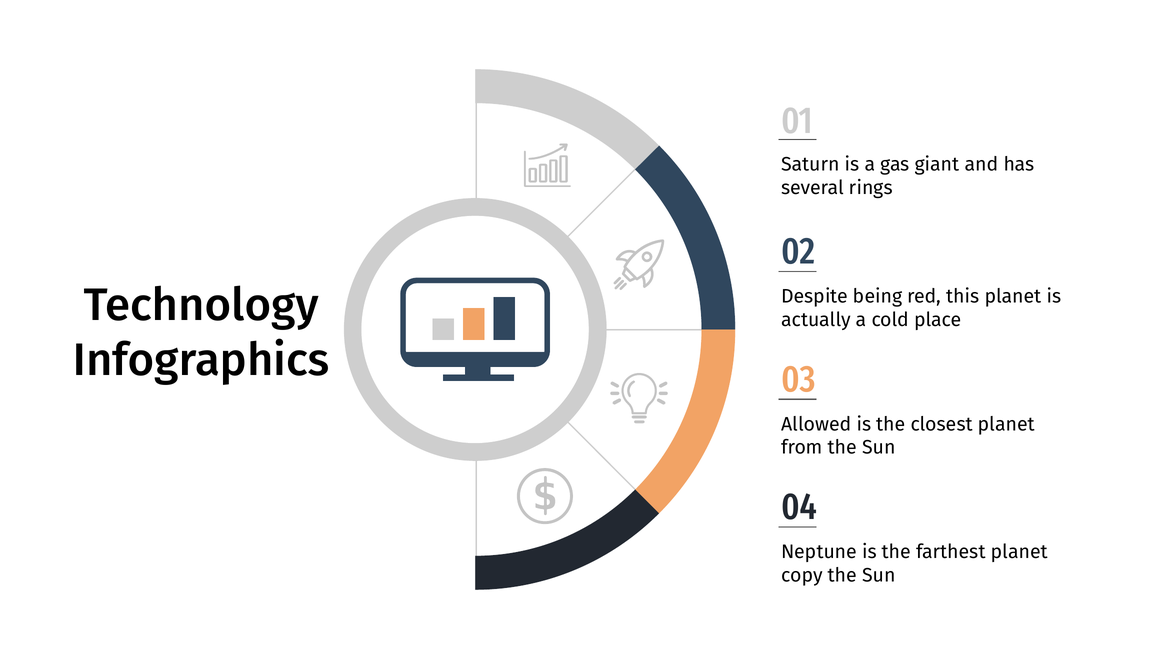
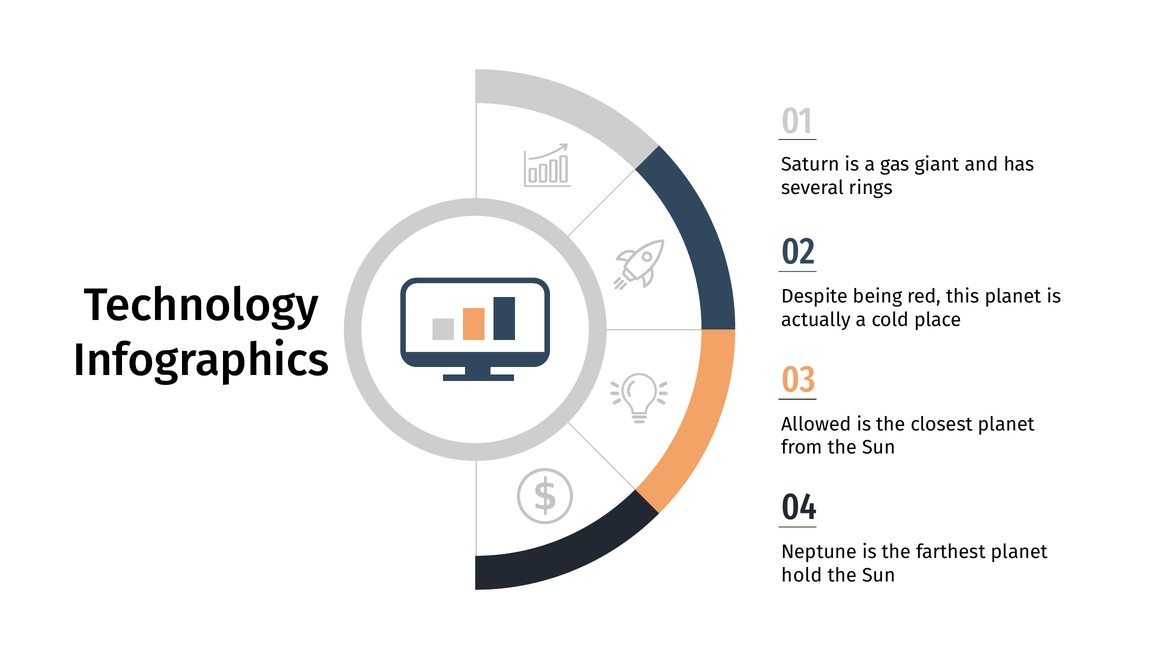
copy: copy -> hold
